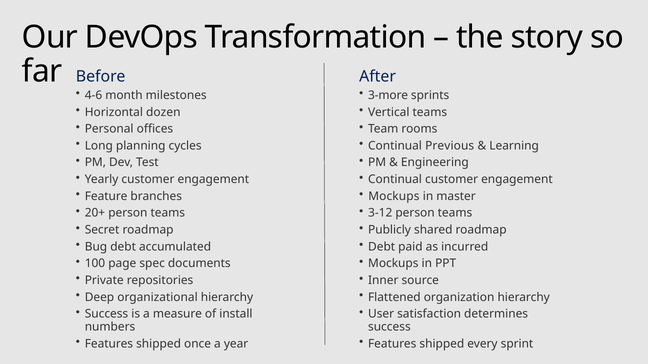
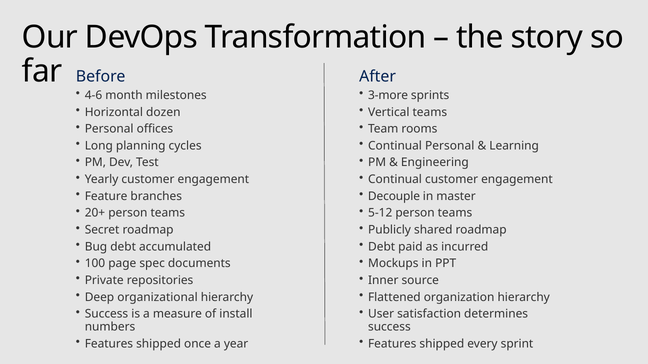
Continual Previous: Previous -> Personal
Mockups at (394, 196): Mockups -> Decouple
3-12: 3-12 -> 5-12
